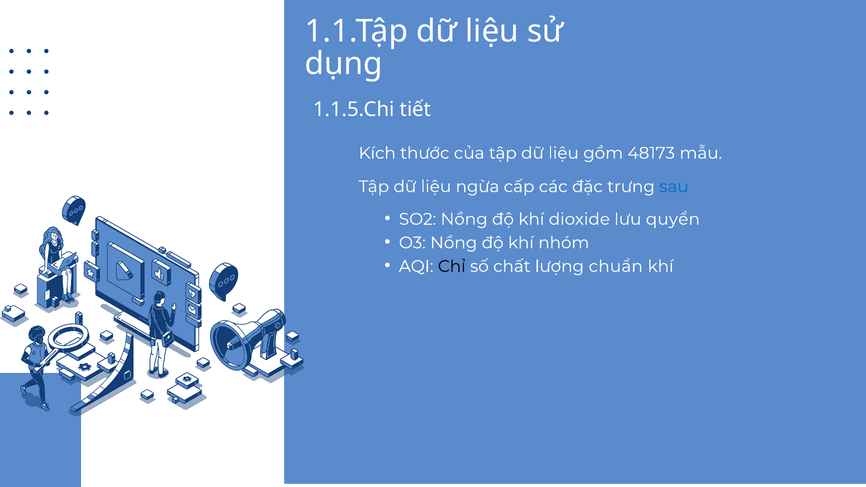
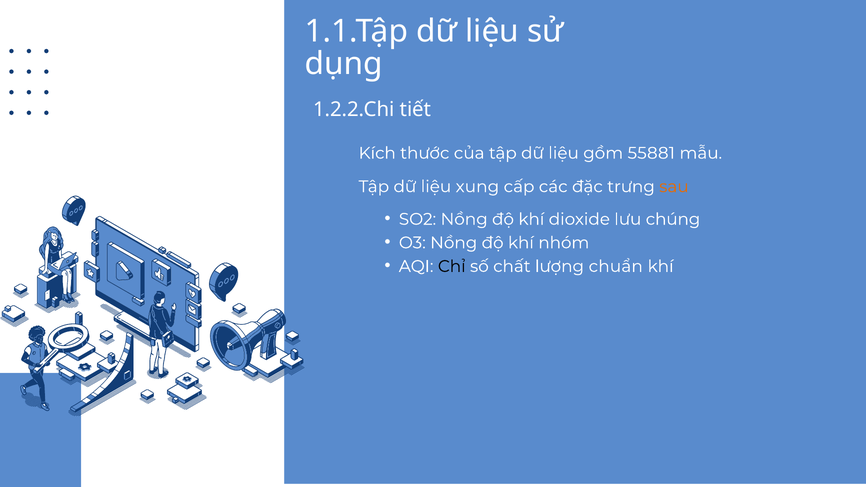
1.1.5.Chi: 1.1.5.Chi -> 1.2.2.Chi
48173: 48173 -> 55881
ngừa: ngừa -> xung
sau colour: blue -> orange
quyển: quyển -> chúng
